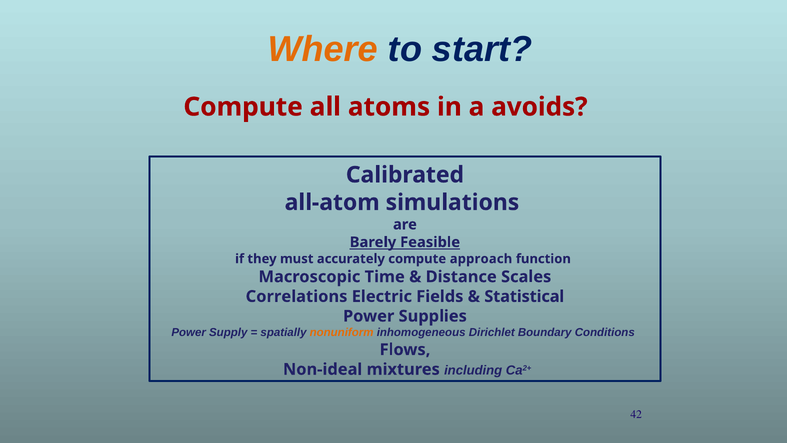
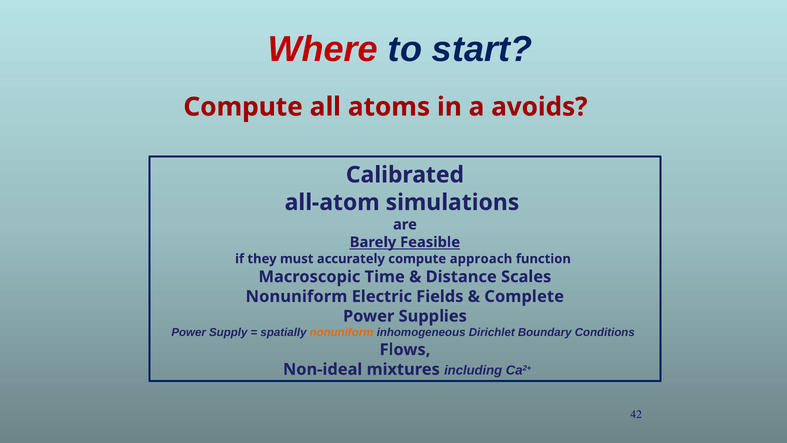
Where colour: orange -> red
Correlations at (297, 296): Correlations -> Nonuniform
Statistical: Statistical -> Complete
